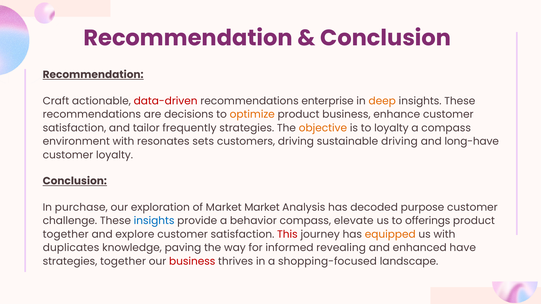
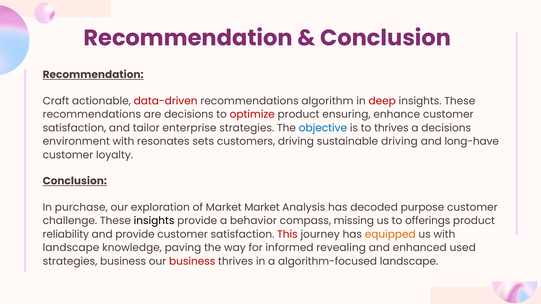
enterprise: enterprise -> algorithm
deep colour: orange -> red
optimize colour: orange -> red
product business: business -> ensuring
frequently: frequently -> enterprise
objective colour: orange -> blue
to loyalty: loyalty -> thrives
a compass: compass -> decisions
insights at (154, 221) colour: blue -> black
elevate: elevate -> missing
together at (66, 235): together -> reliability
and explore: explore -> provide
duplicates at (71, 248): duplicates -> landscape
have: have -> used
strategies together: together -> business
shopping-focused: shopping-focused -> algorithm-focused
